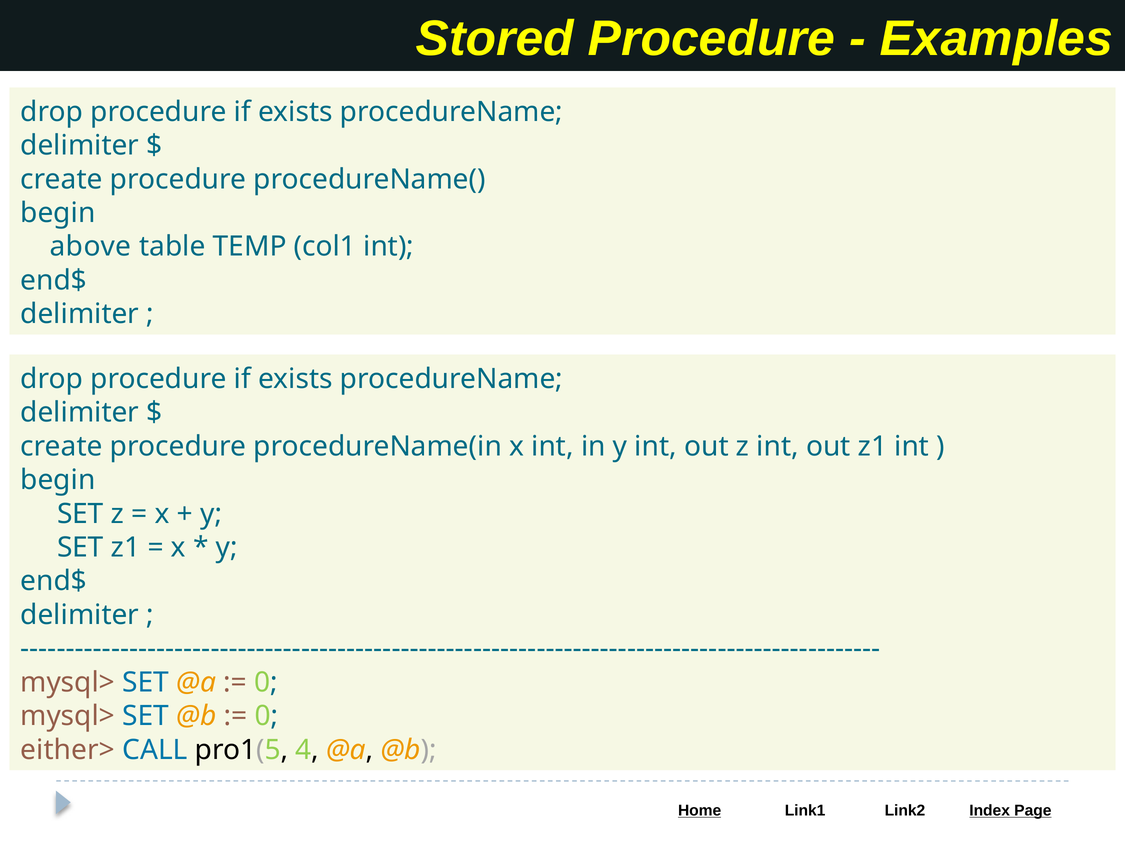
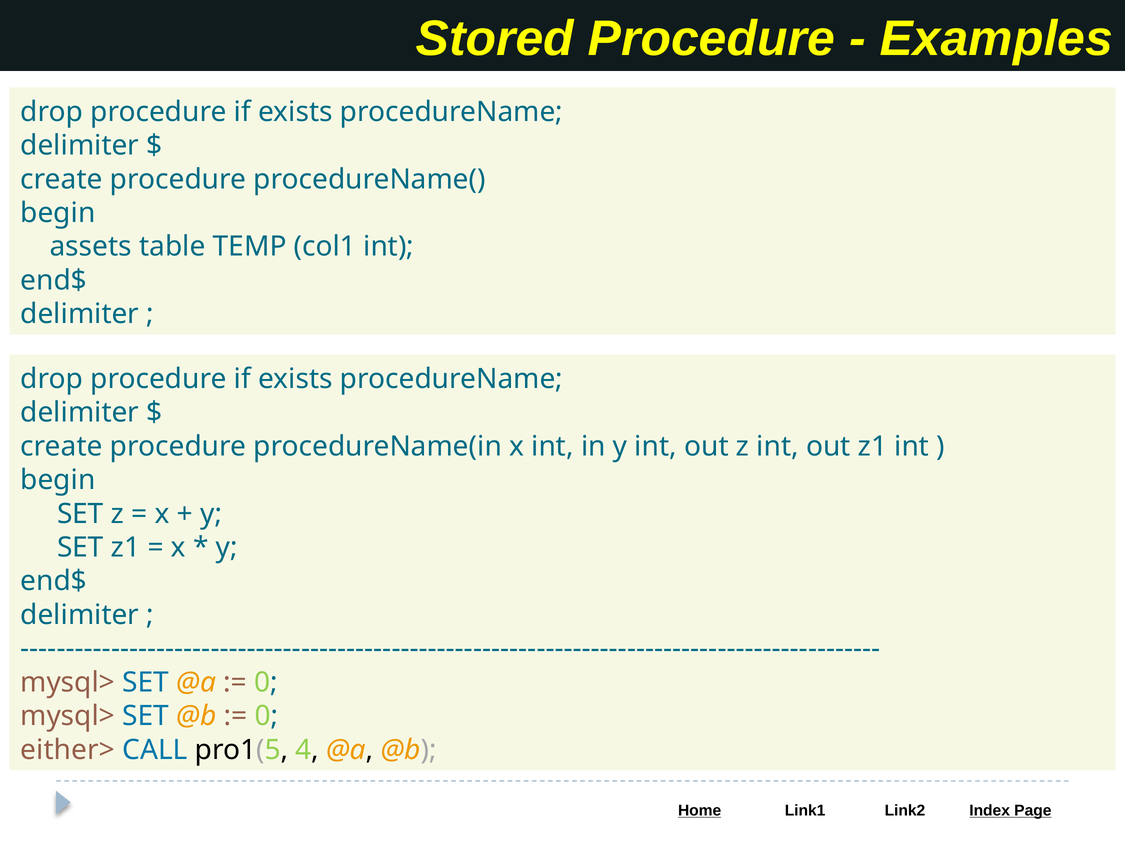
above: above -> assets
